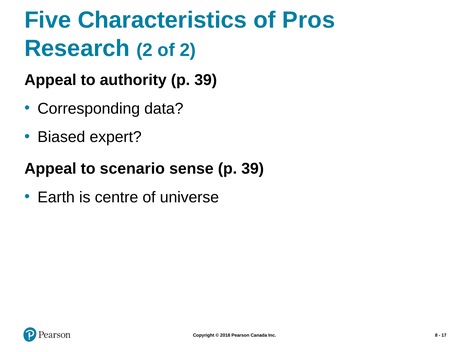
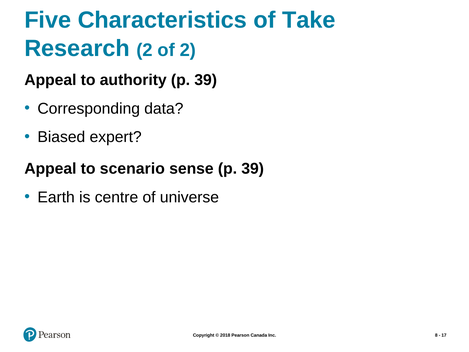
Pros: Pros -> Take
